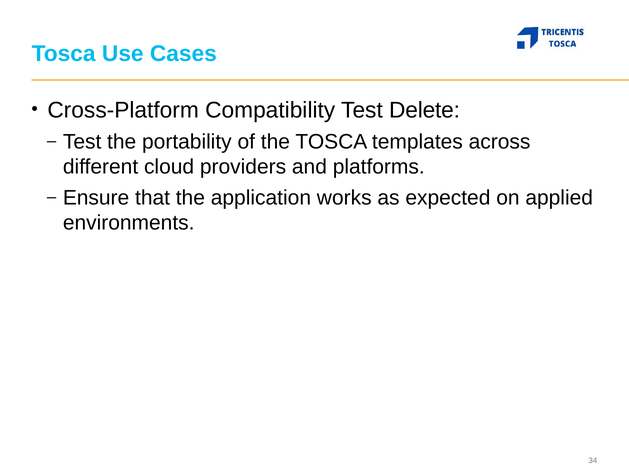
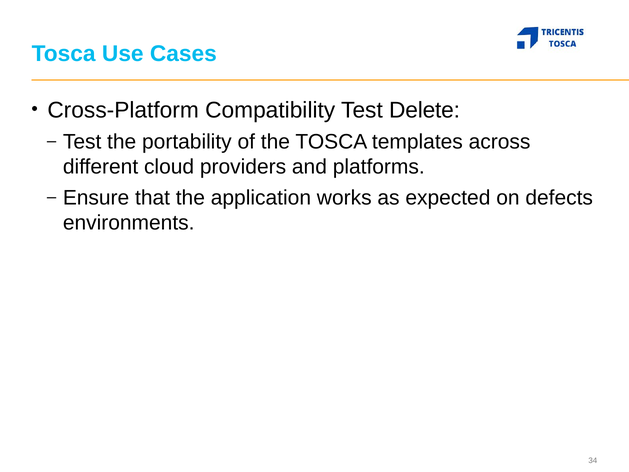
applied: applied -> defects
